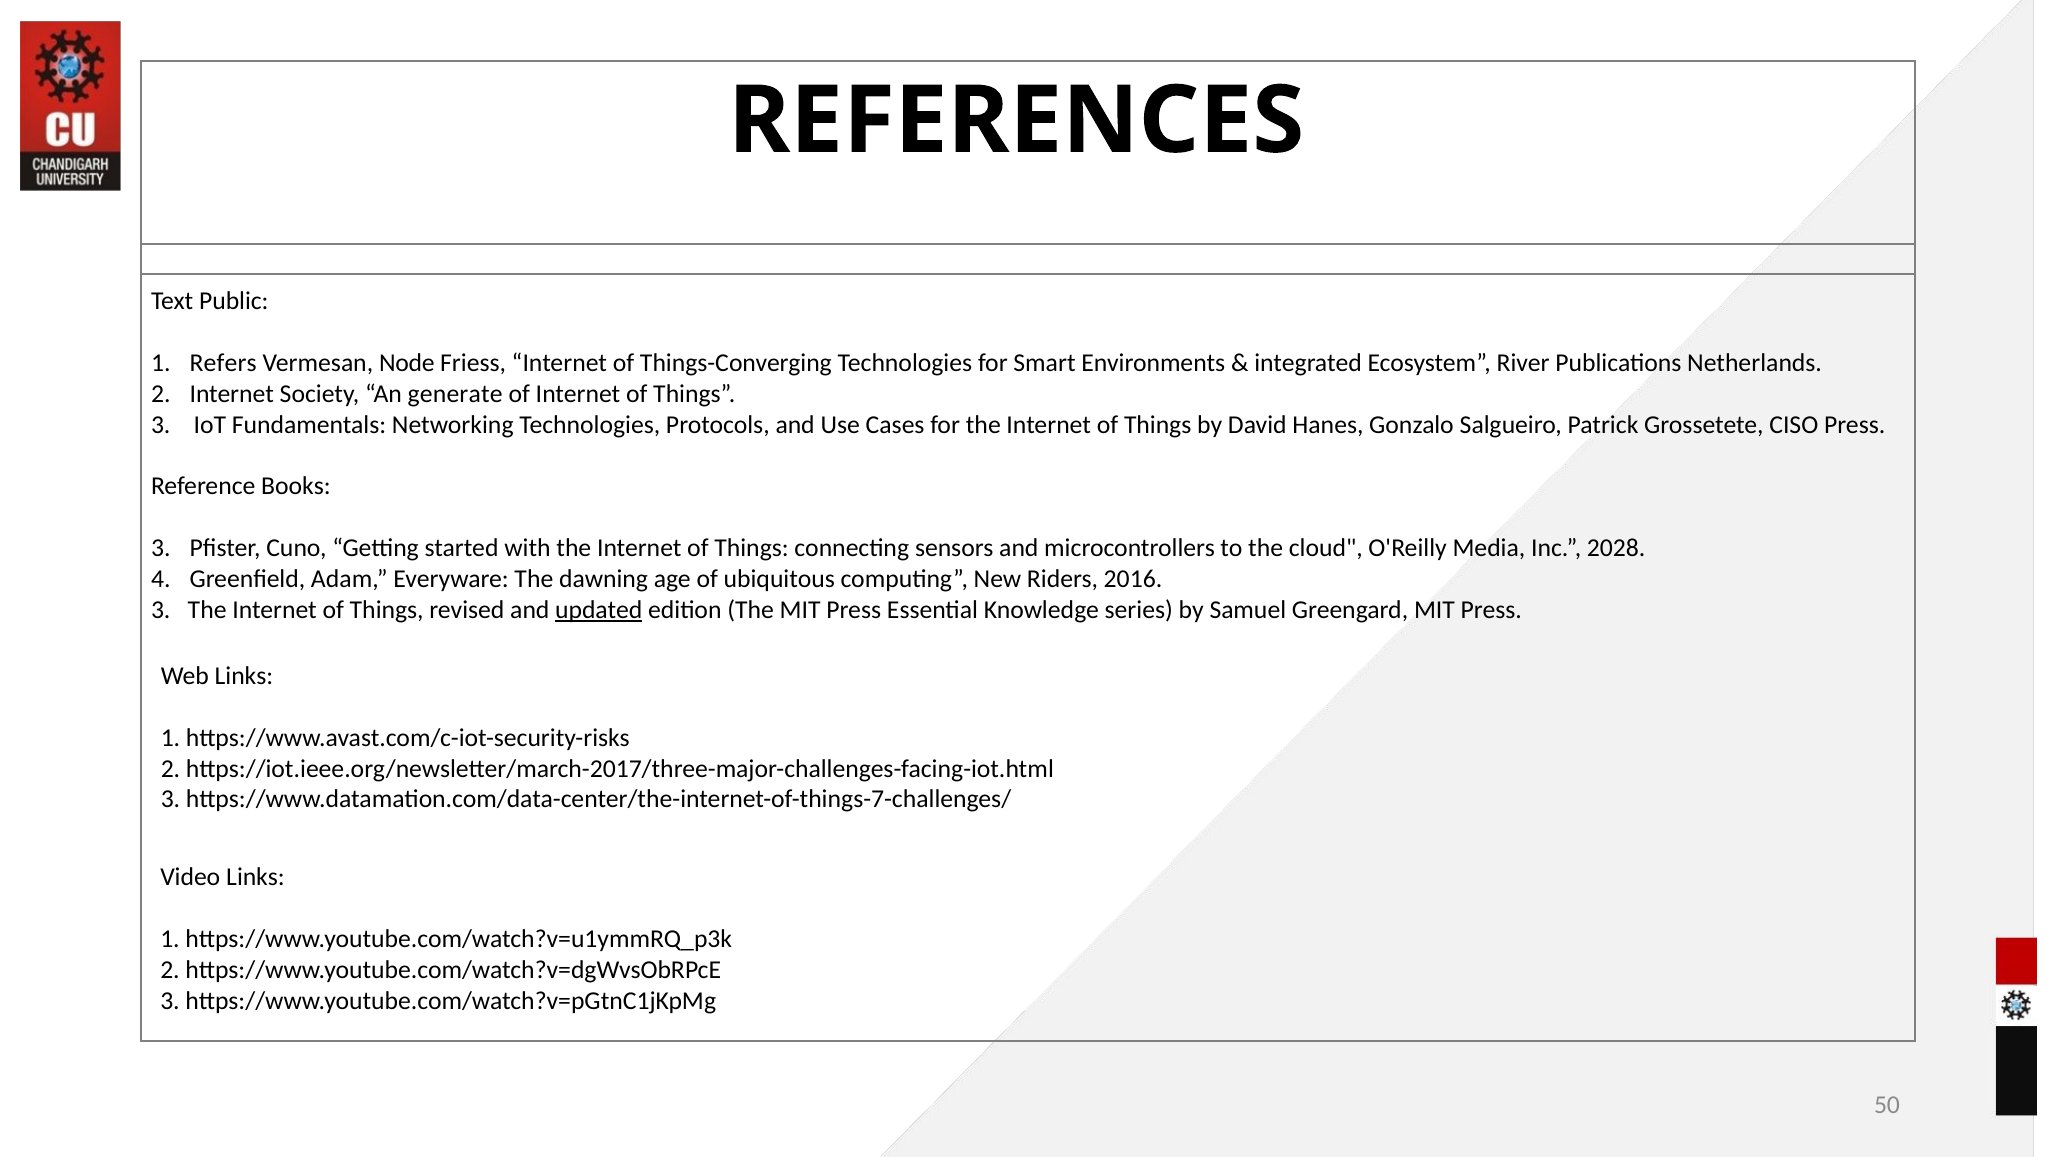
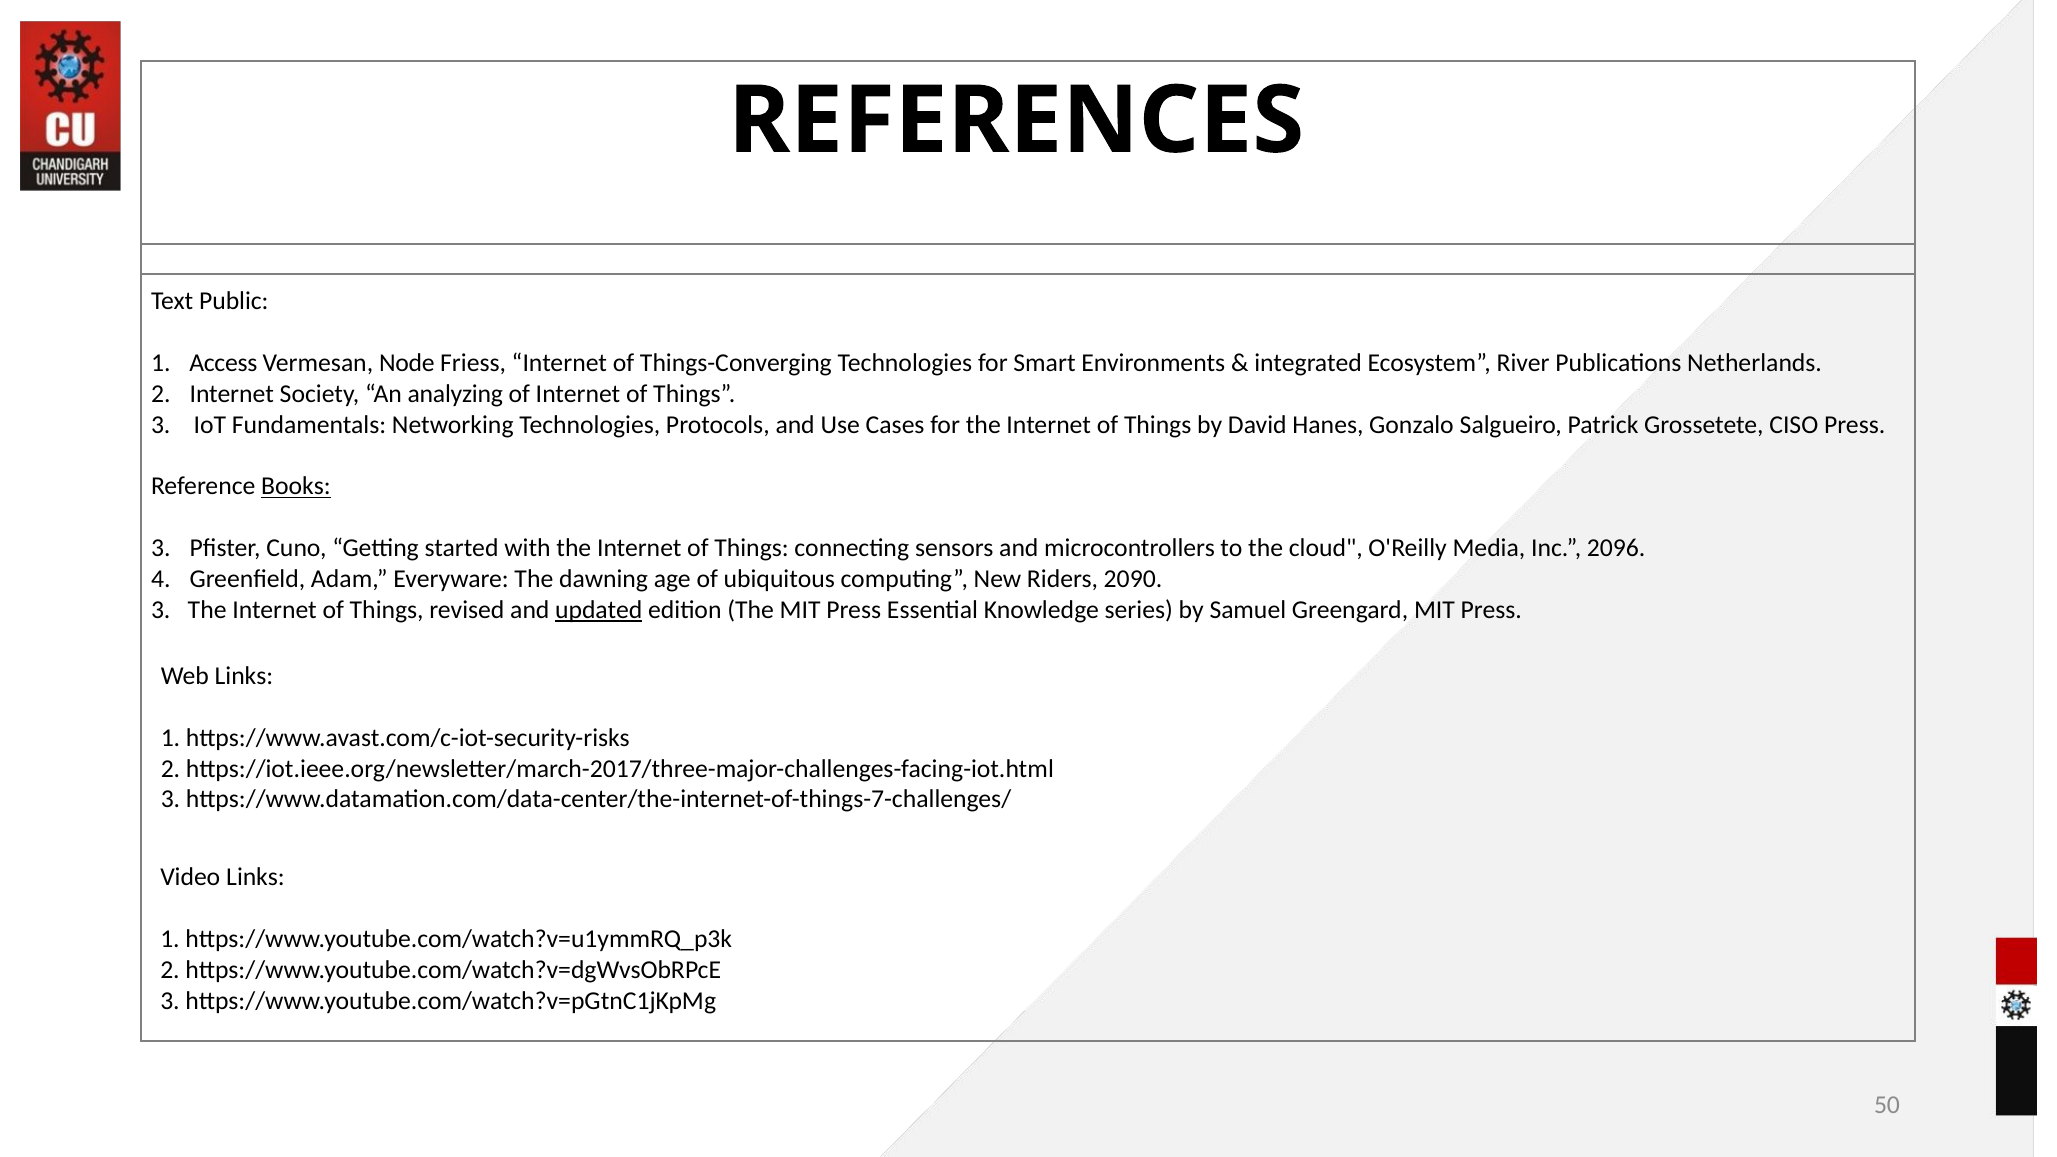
Refers: Refers -> Access
generate: generate -> analyzing
Books underline: none -> present
2028: 2028 -> 2096
2016: 2016 -> 2090
